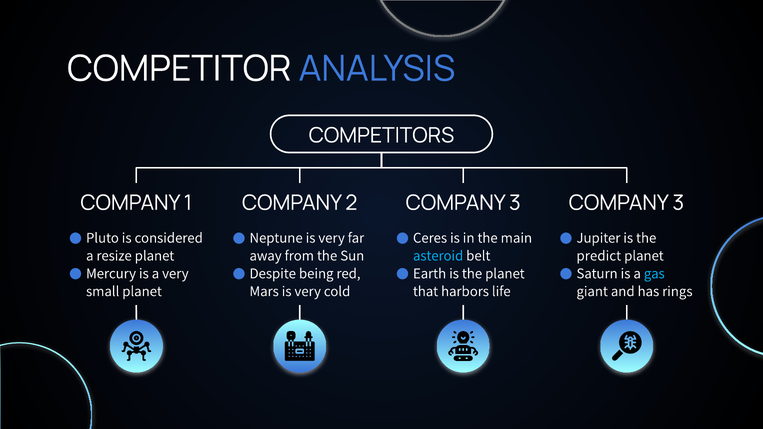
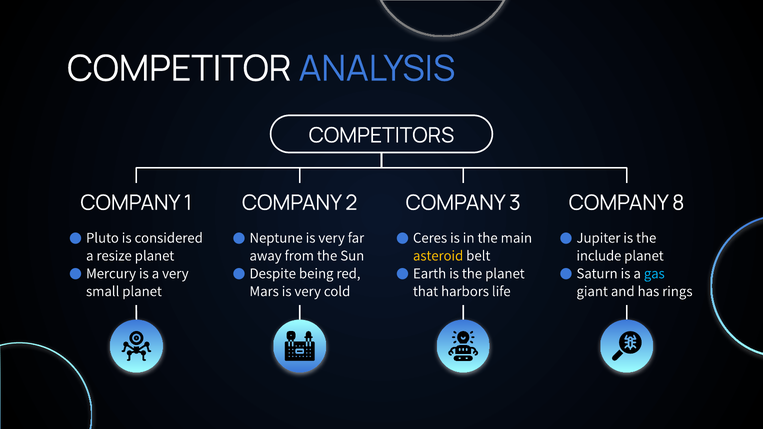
3 at (678, 203): 3 -> 8
asteroid colour: light blue -> yellow
predict: predict -> include
